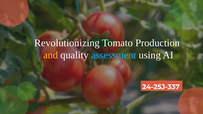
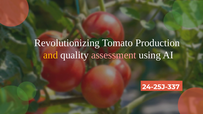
assessment colour: light blue -> pink
